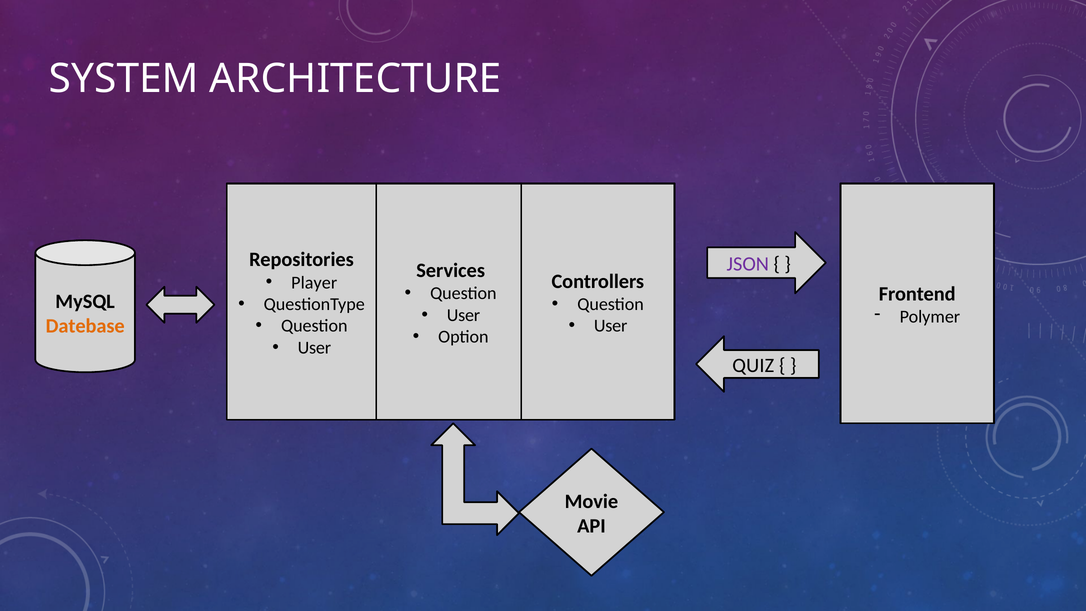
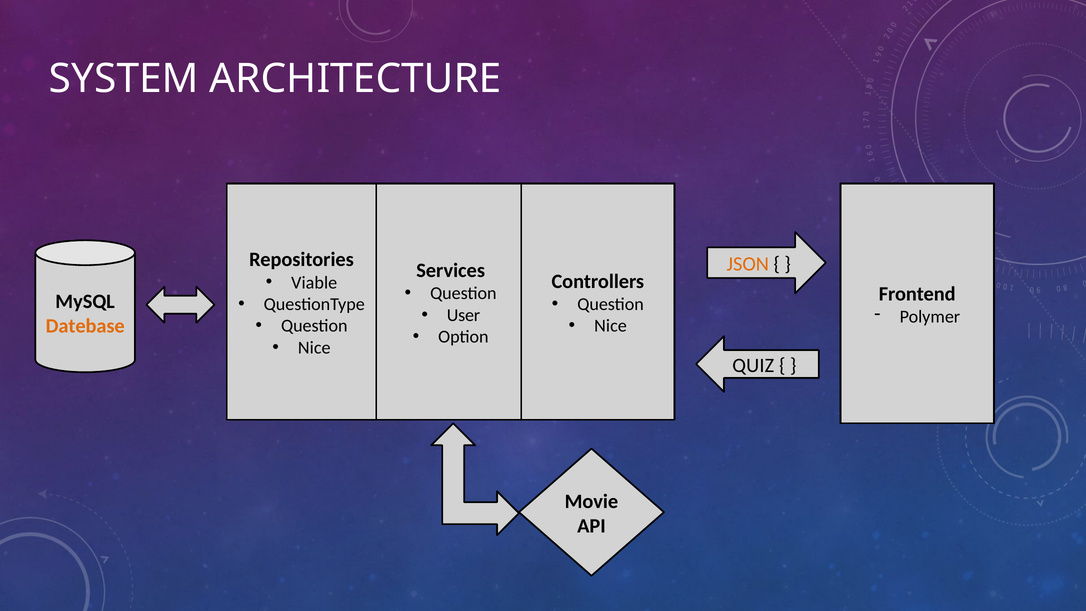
JSON colour: purple -> orange
Player: Player -> Viable
User at (611, 326): User -> Nice
User at (314, 348): User -> Nice
